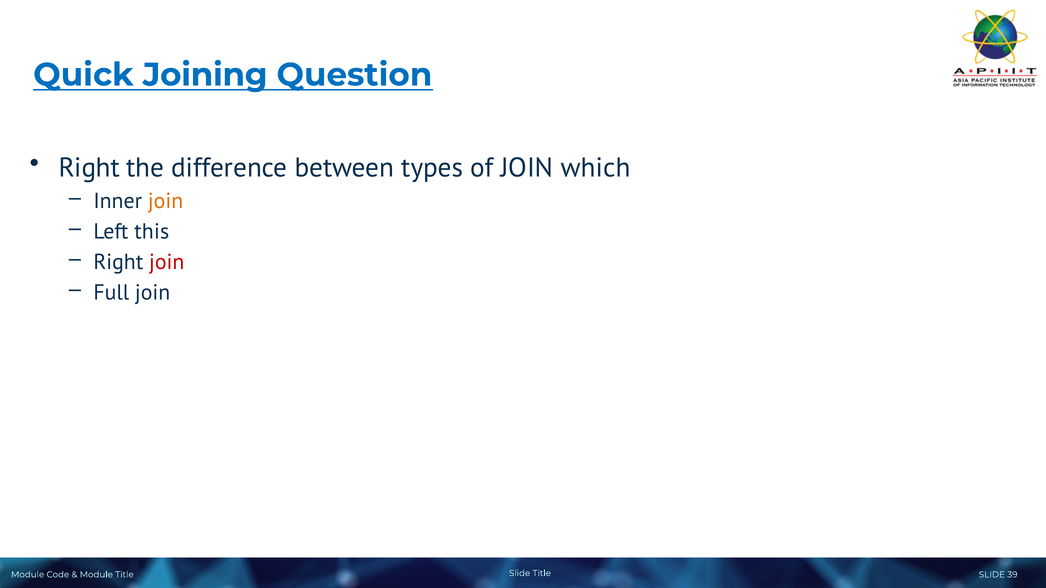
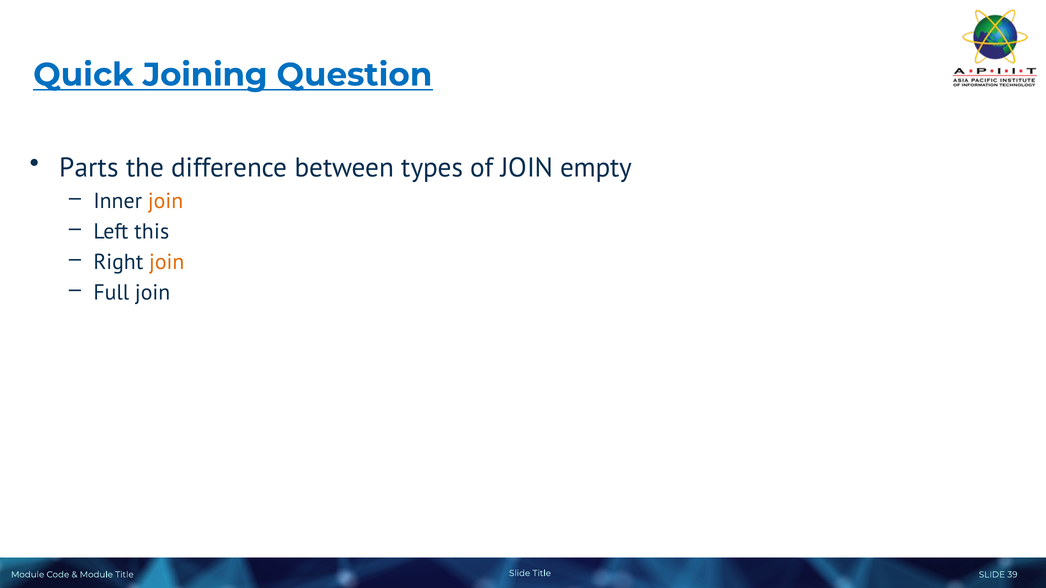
Right at (89, 168): Right -> Parts
which: which -> empty
join at (167, 262) colour: red -> orange
